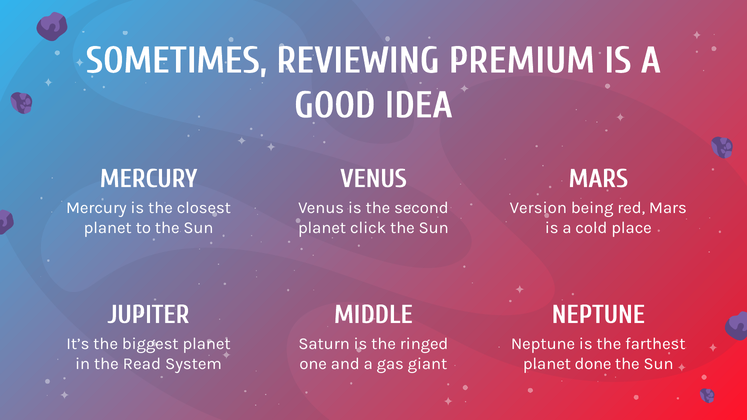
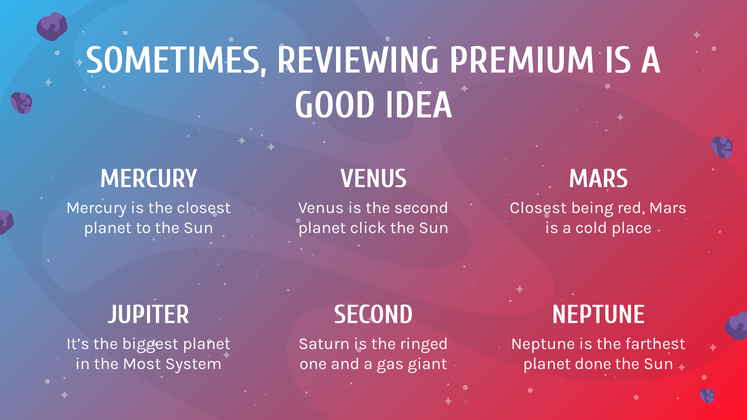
Version at (538, 208): Version -> Closest
MIDDLE at (373, 315): MIDDLE -> SECOND
Read: Read -> Most
